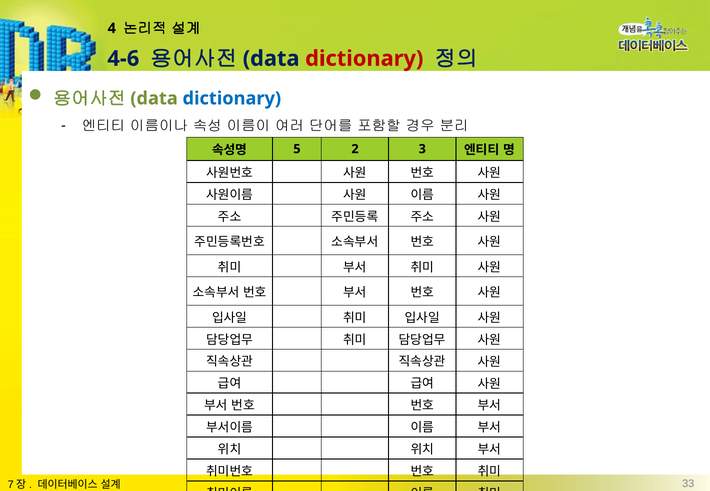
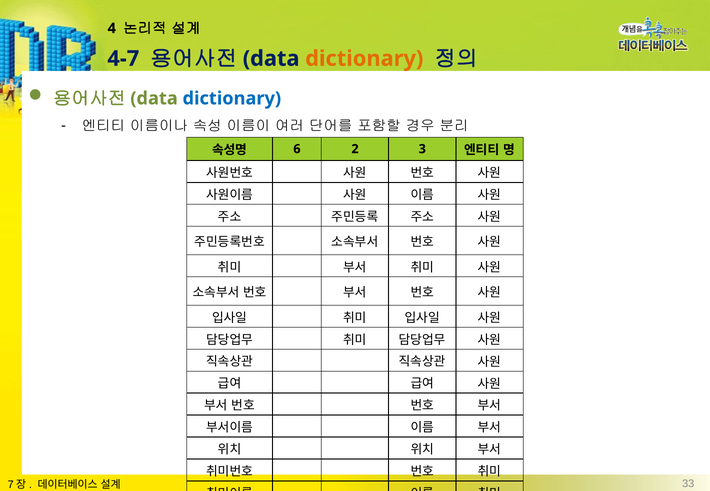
4-6: 4-6 -> 4-7
dictionary at (364, 59) colour: red -> orange
5: 5 -> 6
